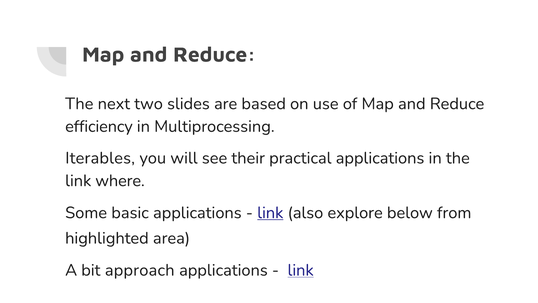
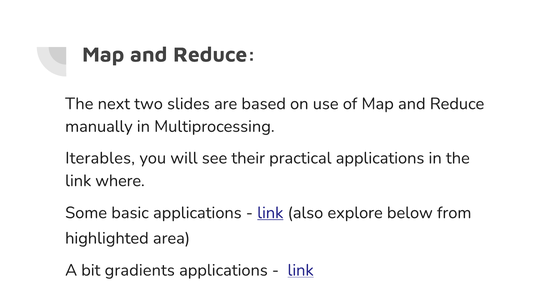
efficiency: efficiency -> manually
approach: approach -> gradients
